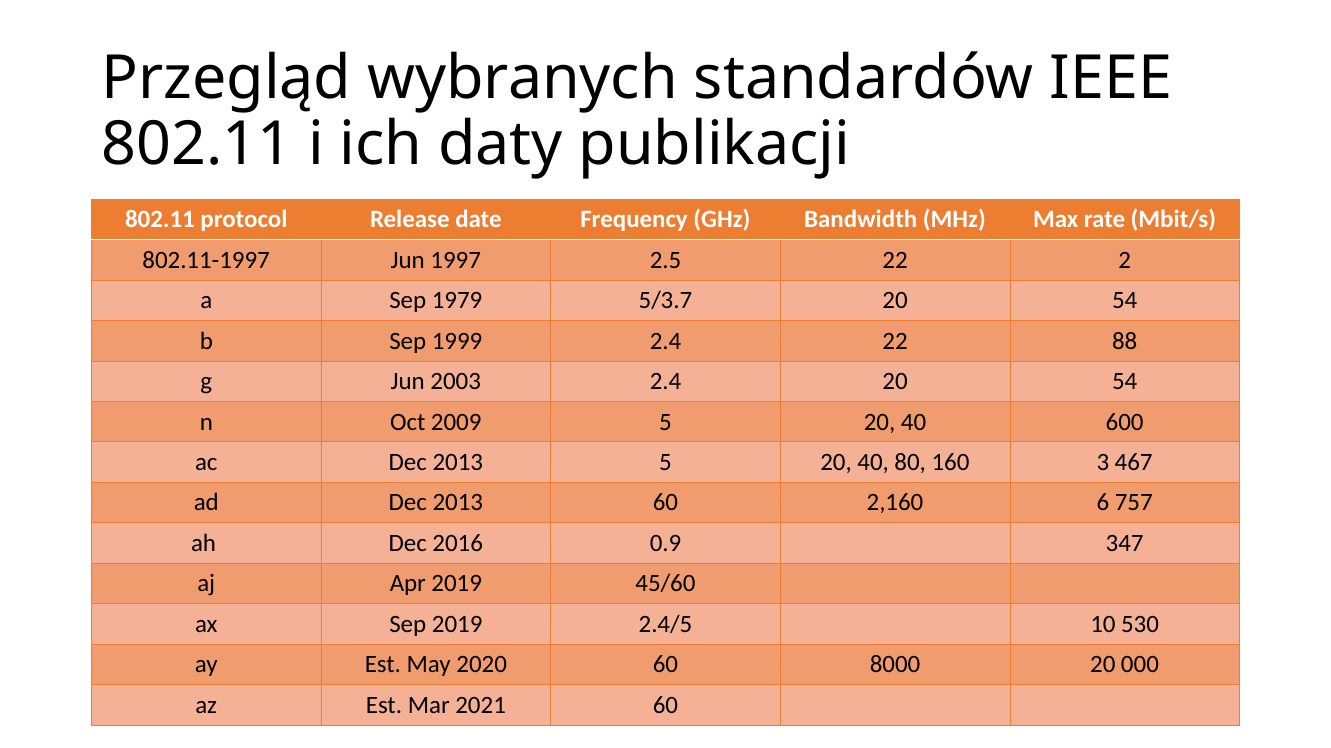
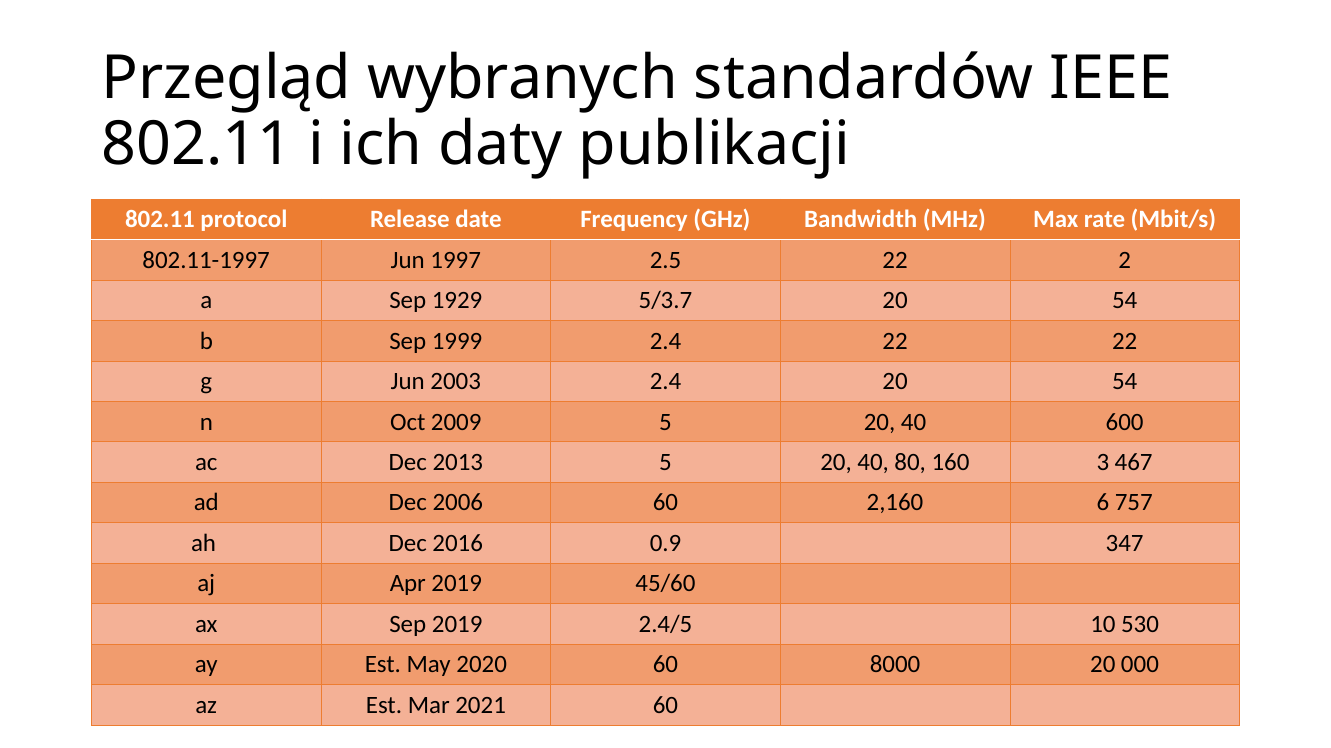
1979: 1979 -> 1929
22 88: 88 -> 22
ad Dec 2013: 2013 -> 2006
